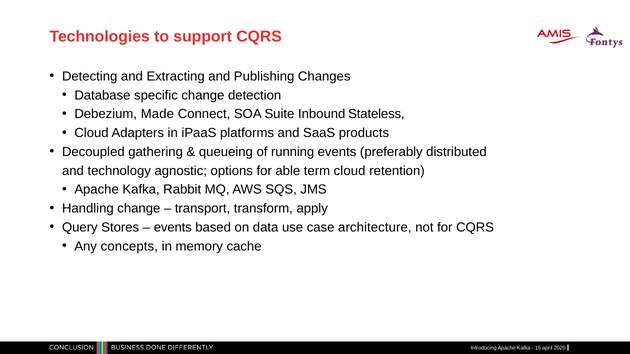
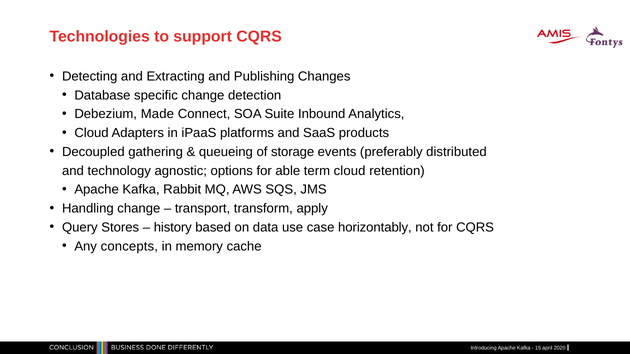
Stateless: Stateless -> Analytics
running: running -> storage
events at (173, 228): events -> history
architecture: architecture -> horizontably
